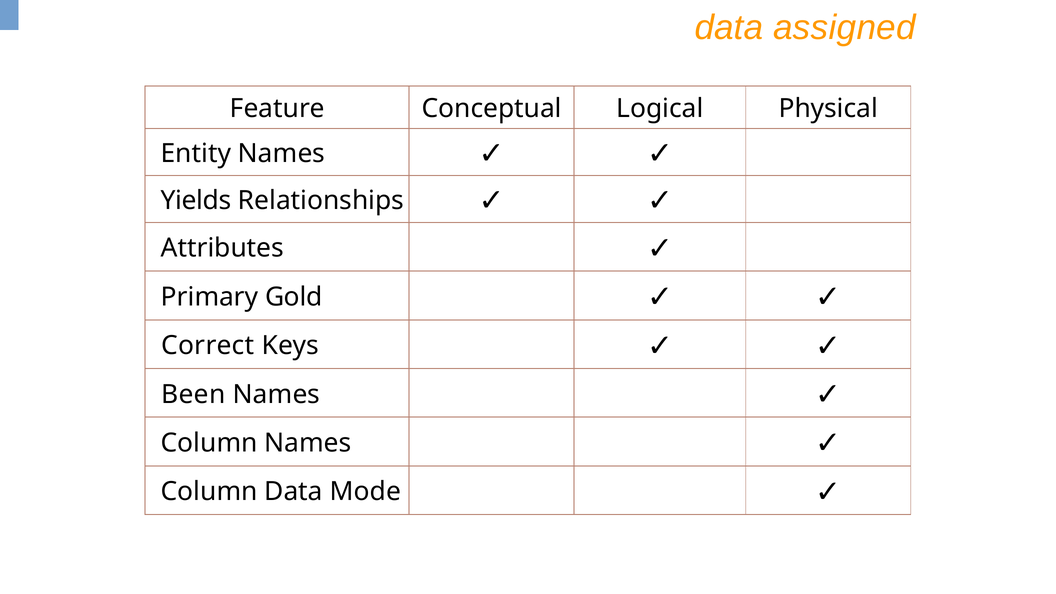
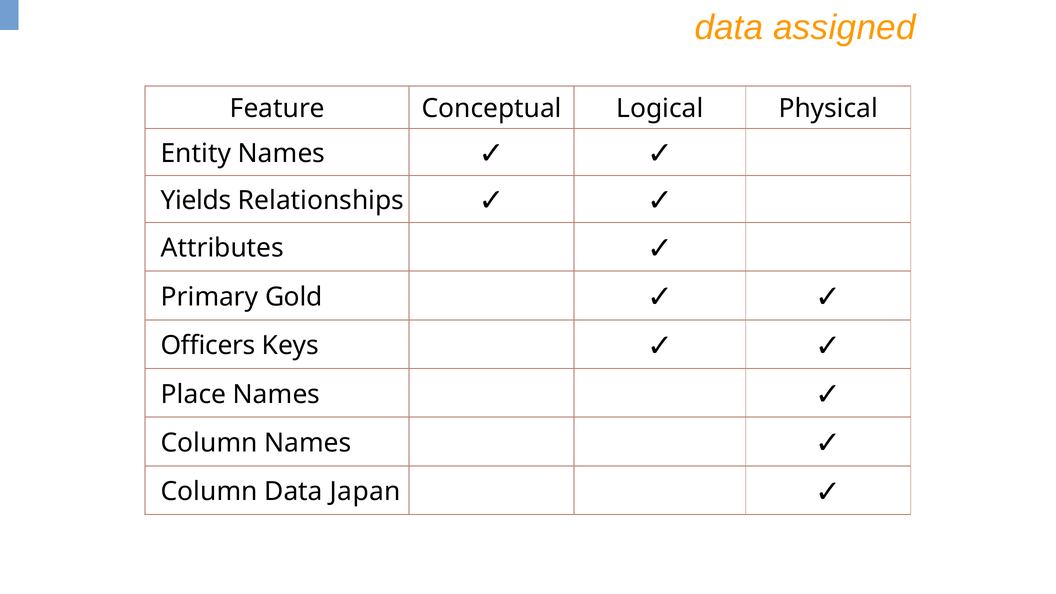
Correct: Correct -> Officers
Been: Been -> Place
Mode: Mode -> Japan
